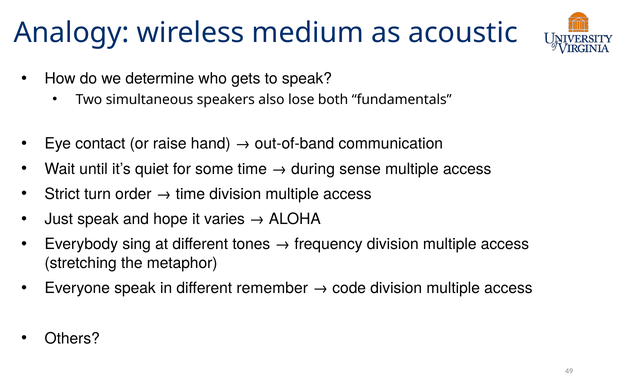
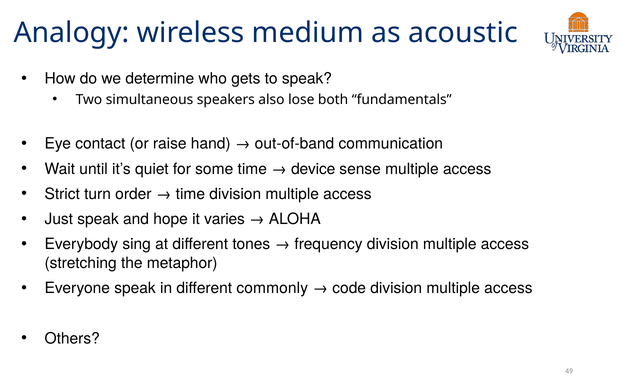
during: during -> device
remember: remember -> commonly
